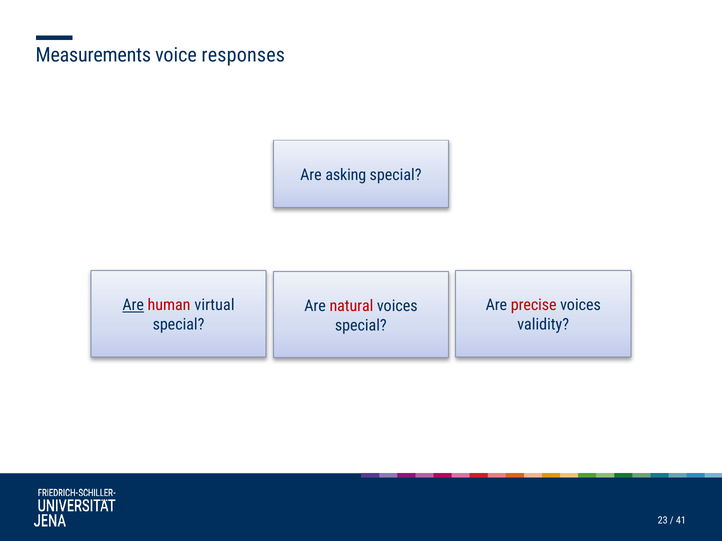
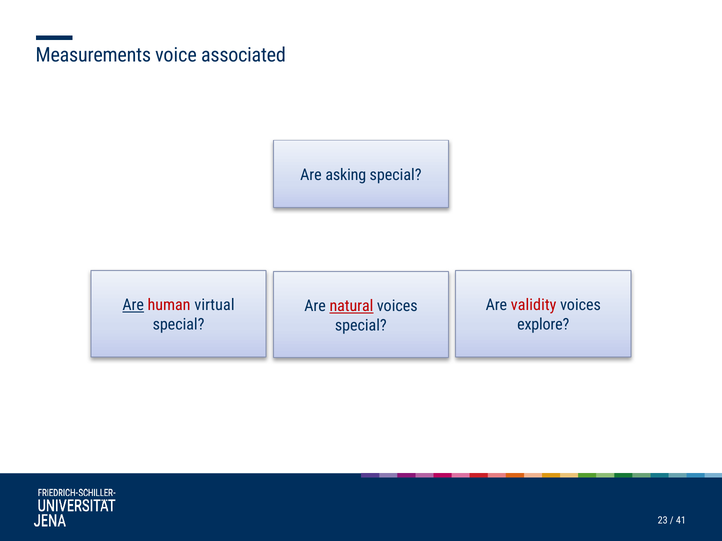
responses: responses -> associated
precise: precise -> validity
natural underline: none -> present
validity: validity -> explore
